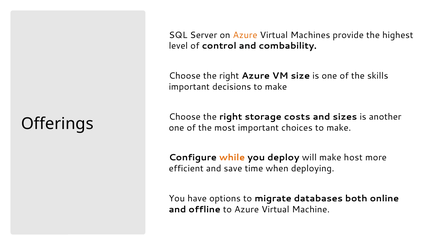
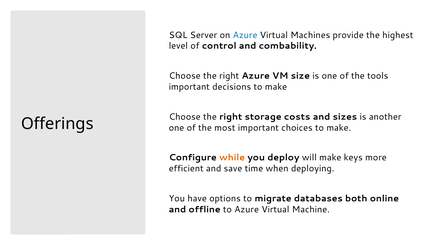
Azure at (245, 35) colour: orange -> blue
skills: skills -> tools
host: host -> keys
